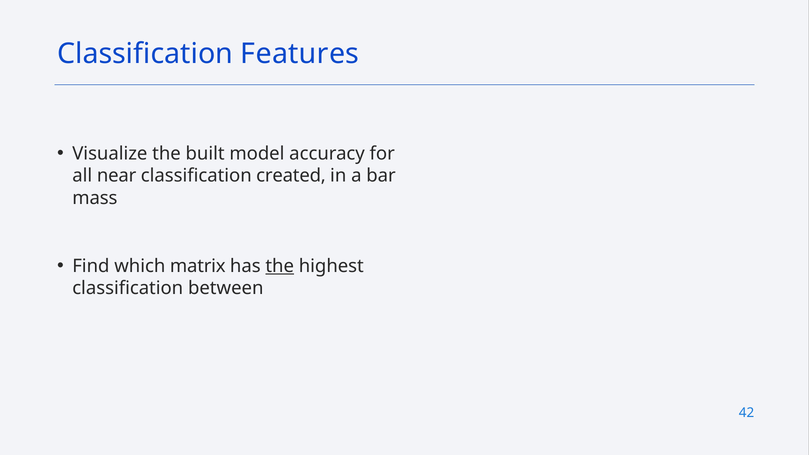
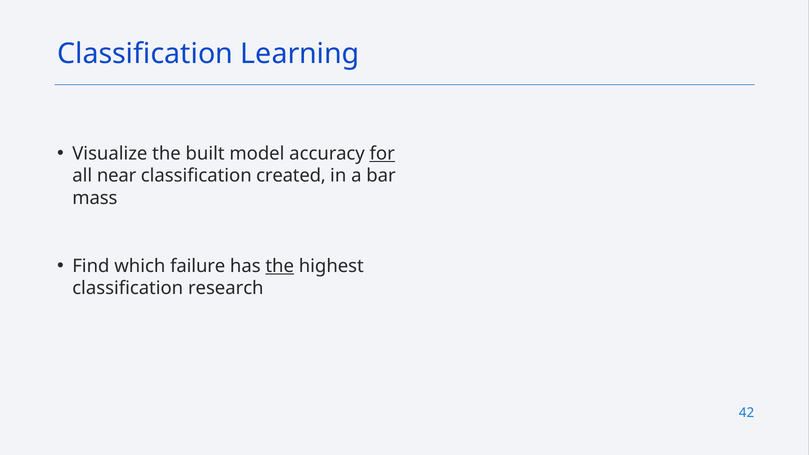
Features: Features -> Learning
for underline: none -> present
matrix: matrix -> failure
between: between -> research
